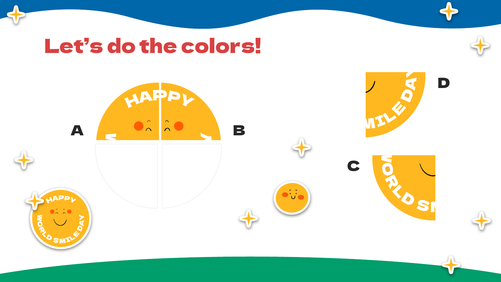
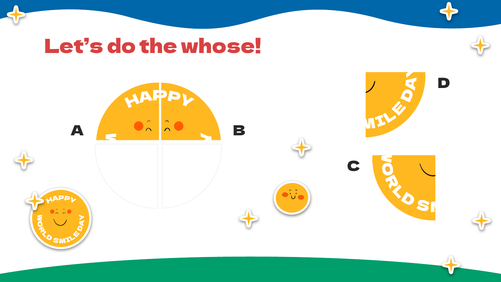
colors: colors -> whose
